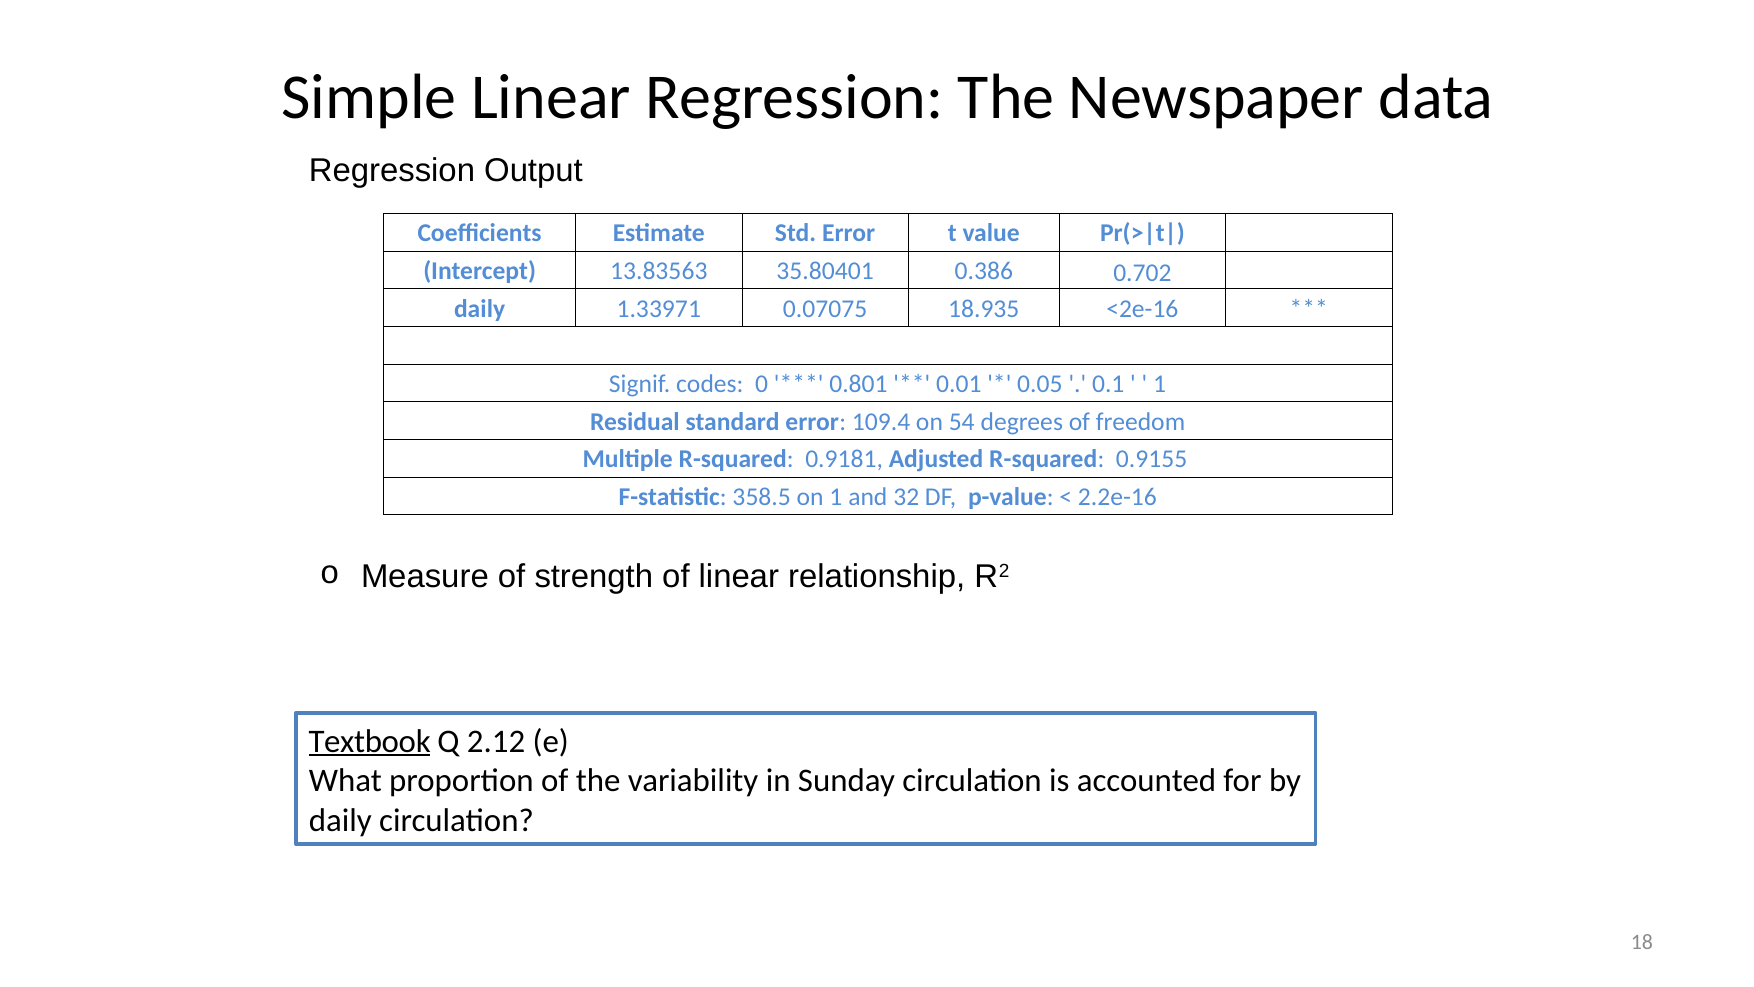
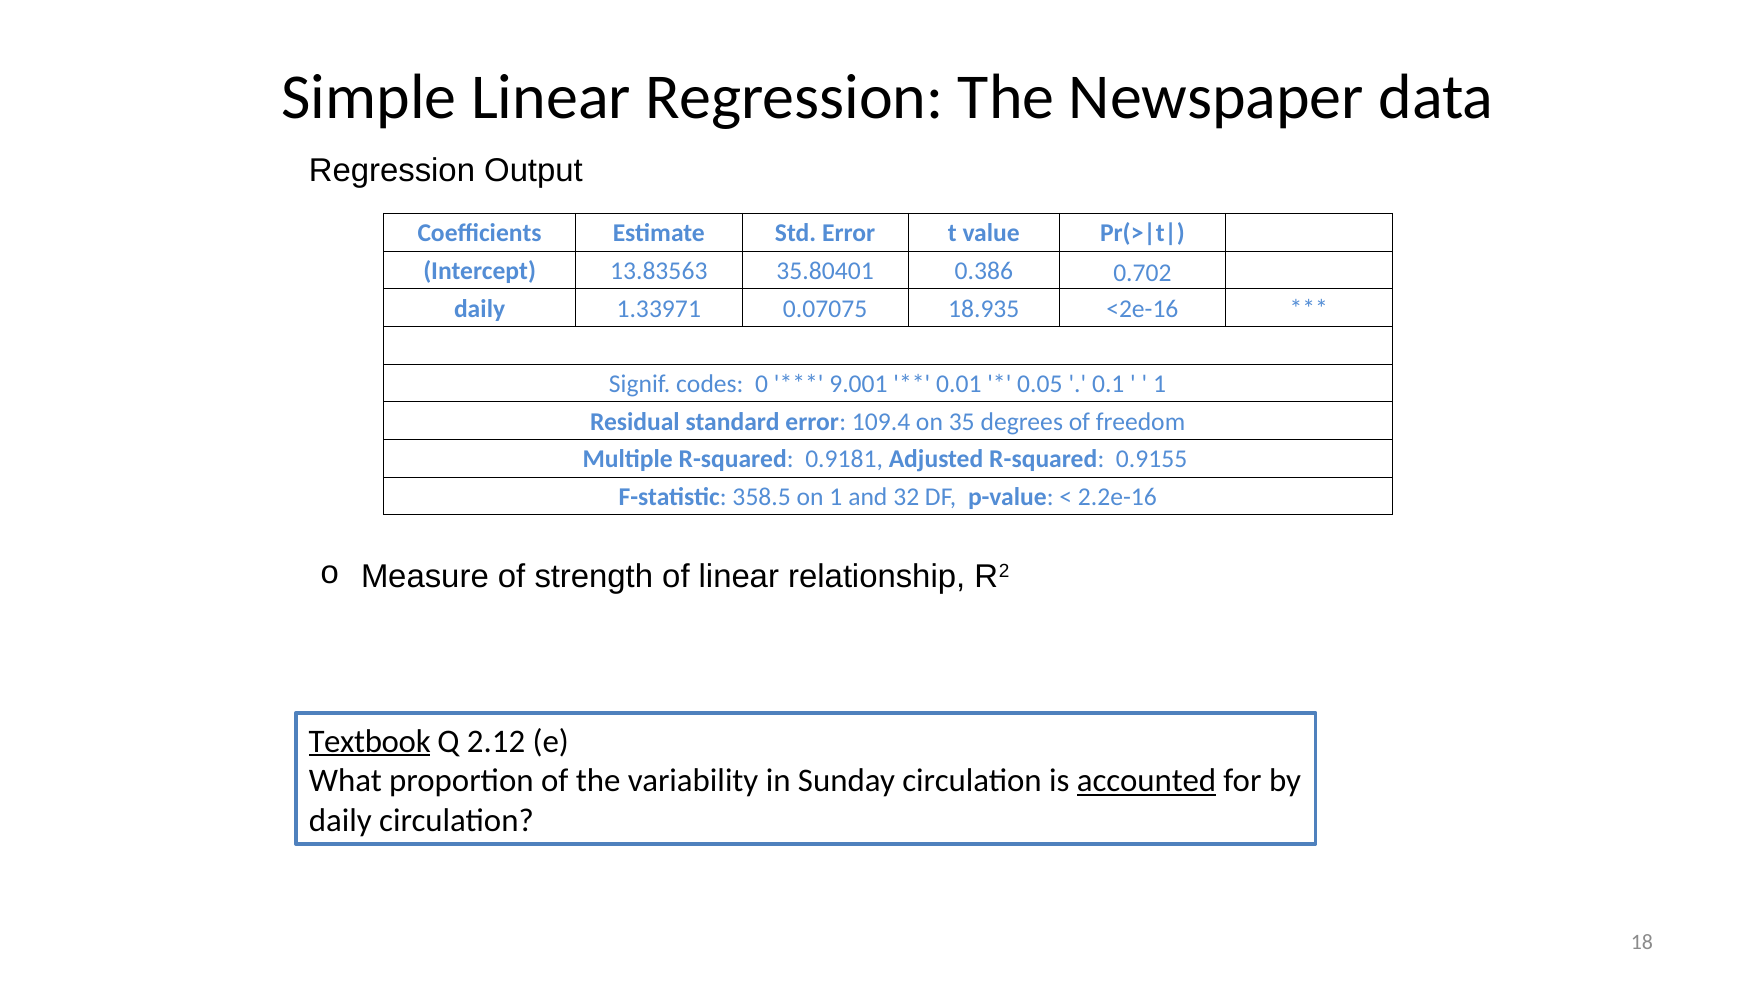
0.801: 0.801 -> 9.001
54: 54 -> 35
accounted underline: none -> present
